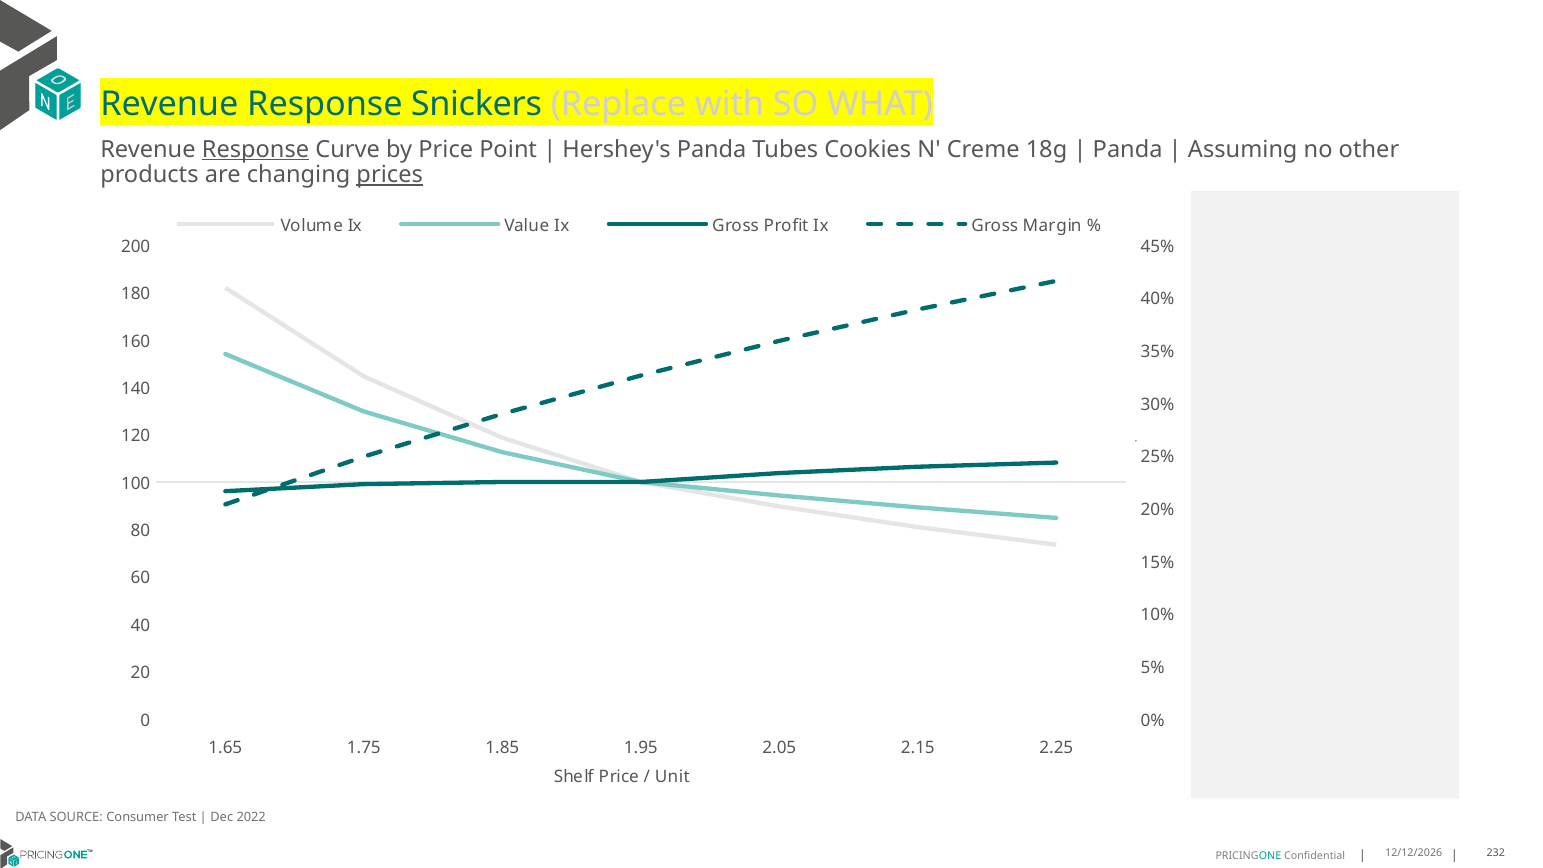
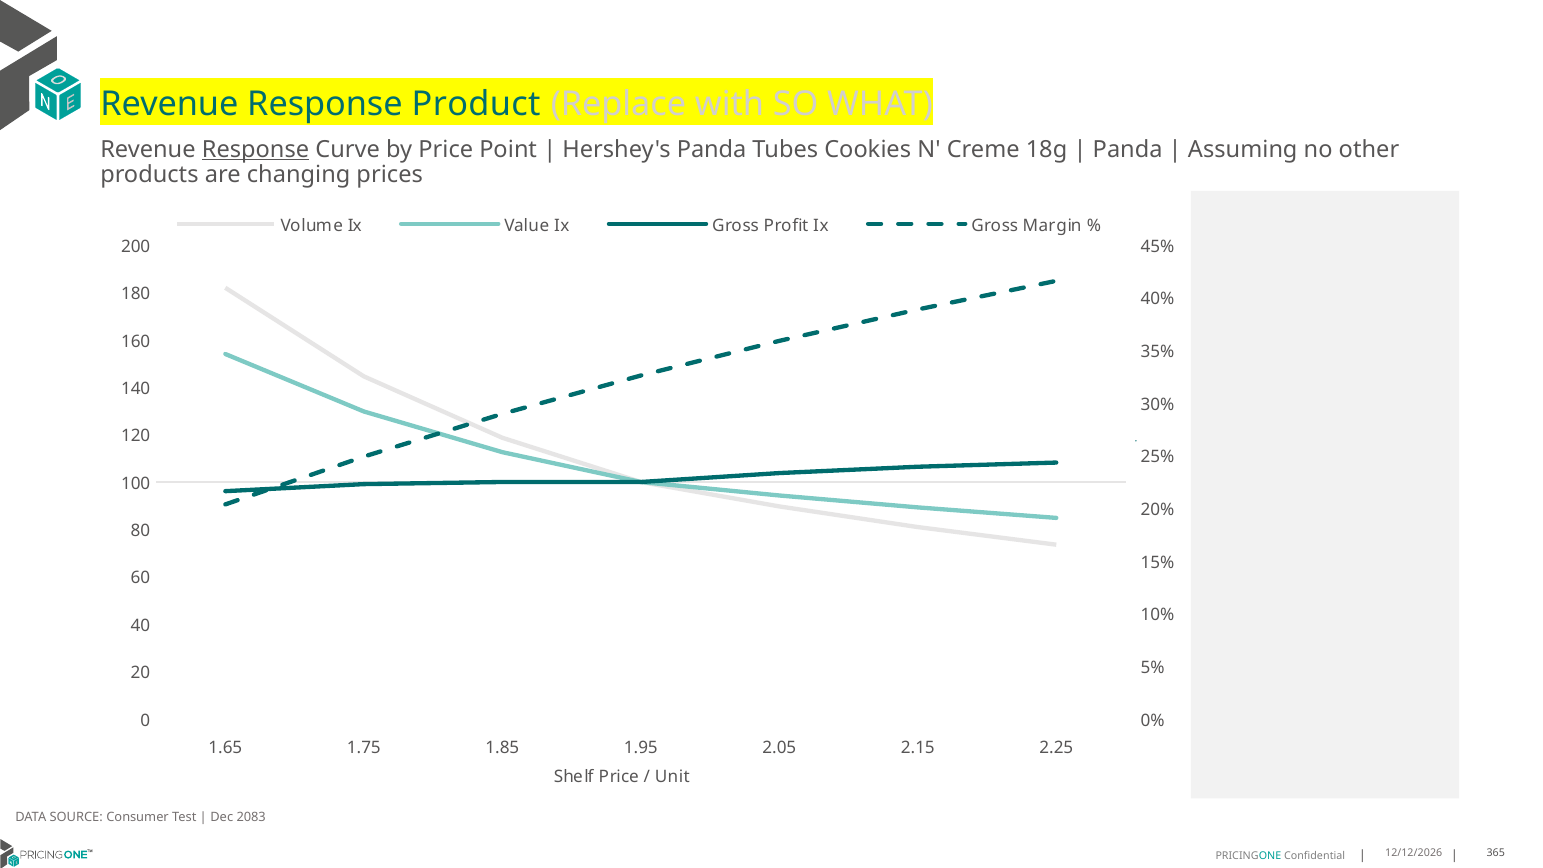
Snickers: Snickers -> Product
prices underline: present -> none
2022: 2022 -> 2083
232: 232 -> 365
